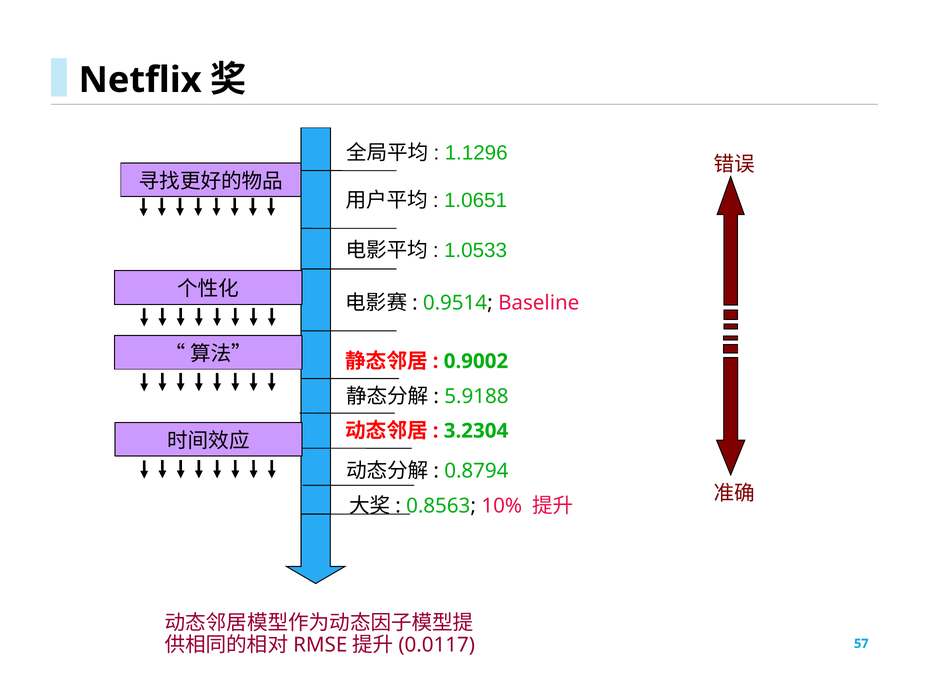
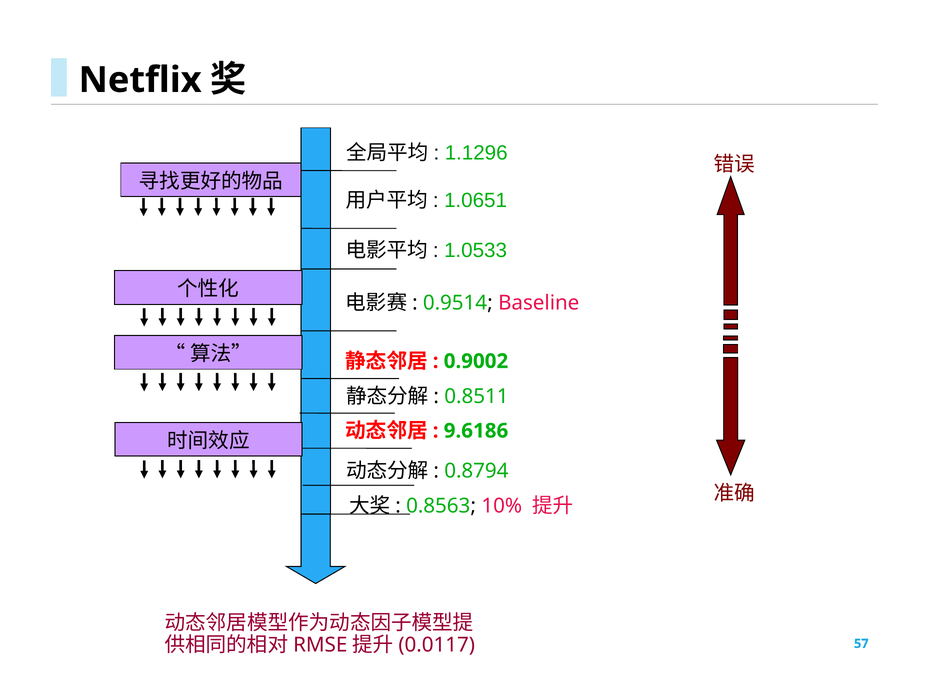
5.9188: 5.9188 -> 0.8511
3.2304: 3.2304 -> 9.6186
